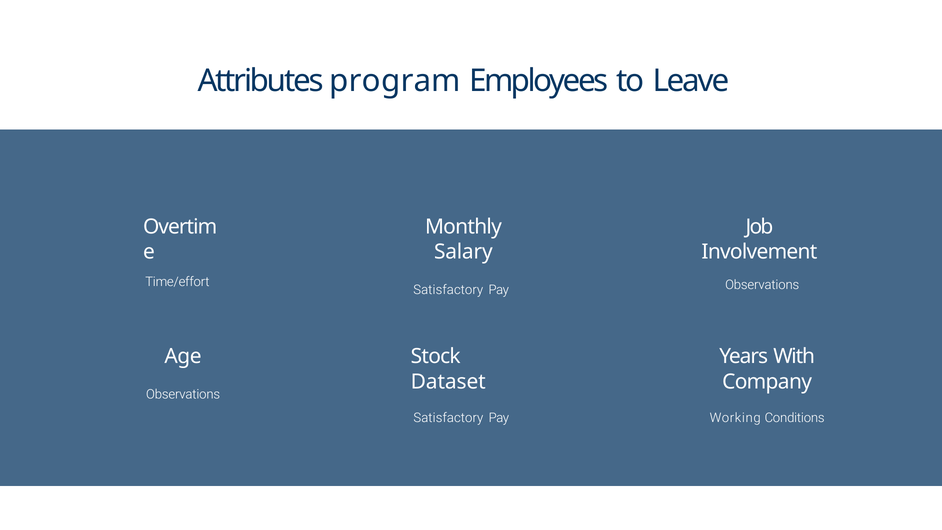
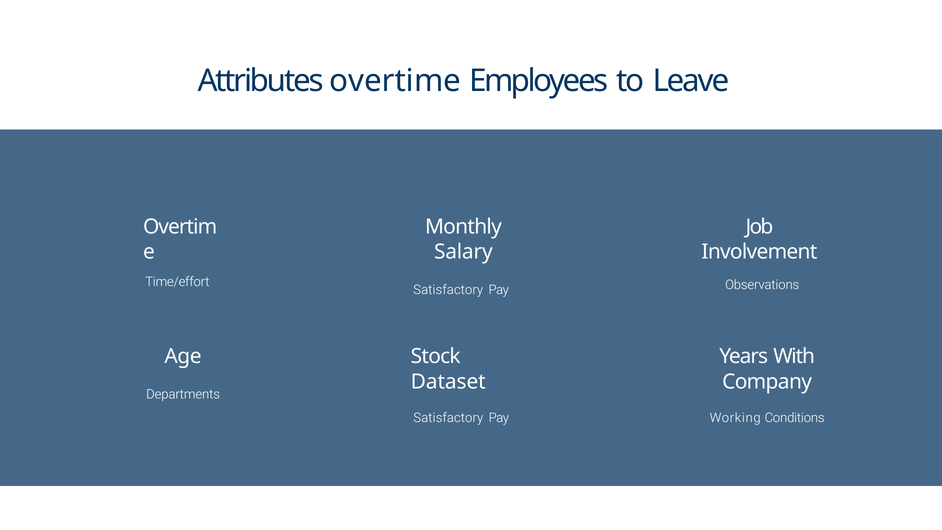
program: program -> overtime
Observations at (183, 395): Observations -> Departments
